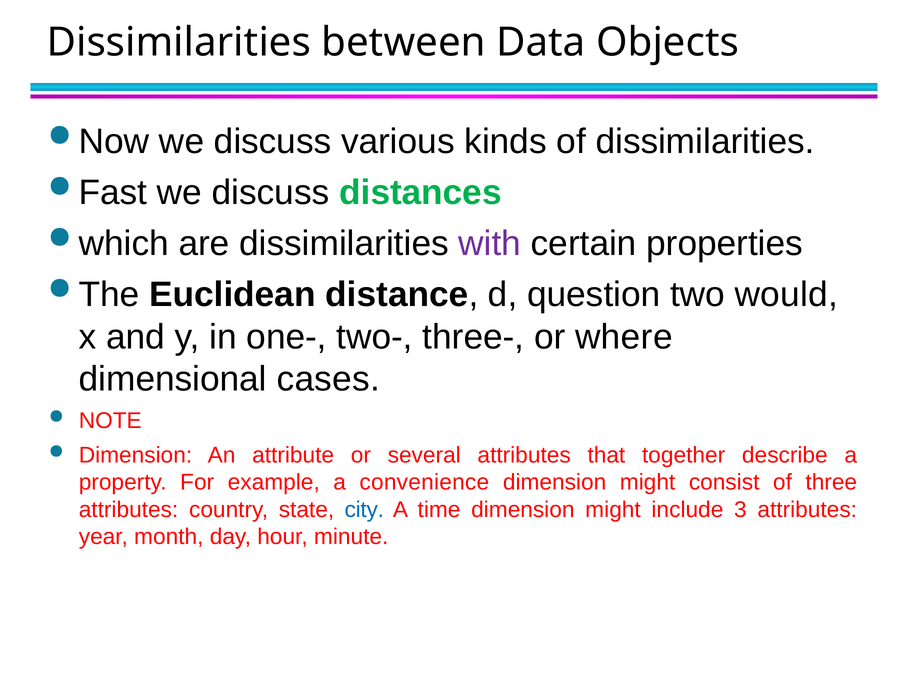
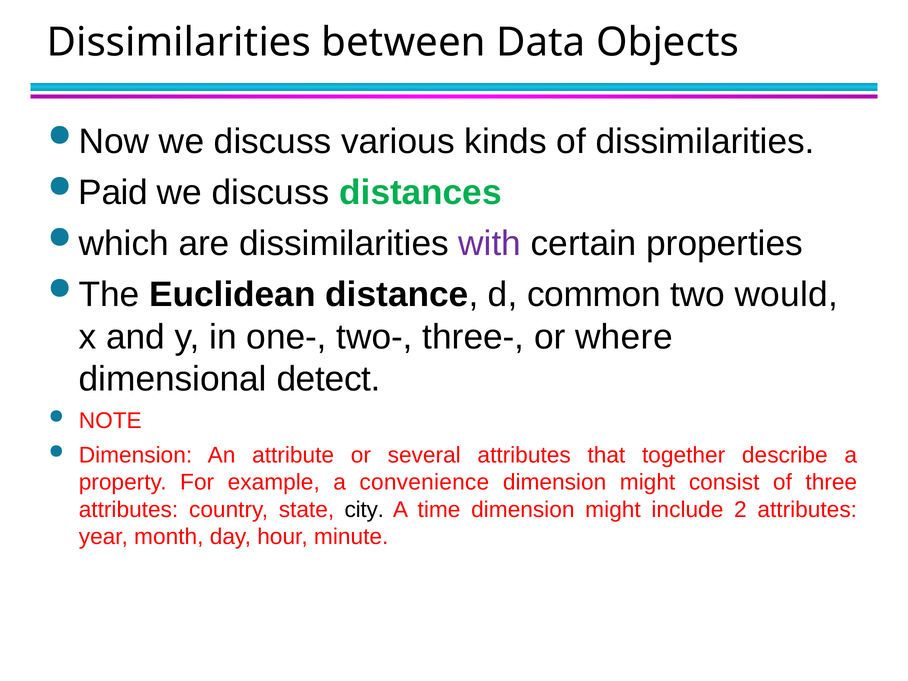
Fast: Fast -> Paid
question: question -> common
cases: cases -> detect
city colour: blue -> black
3: 3 -> 2
